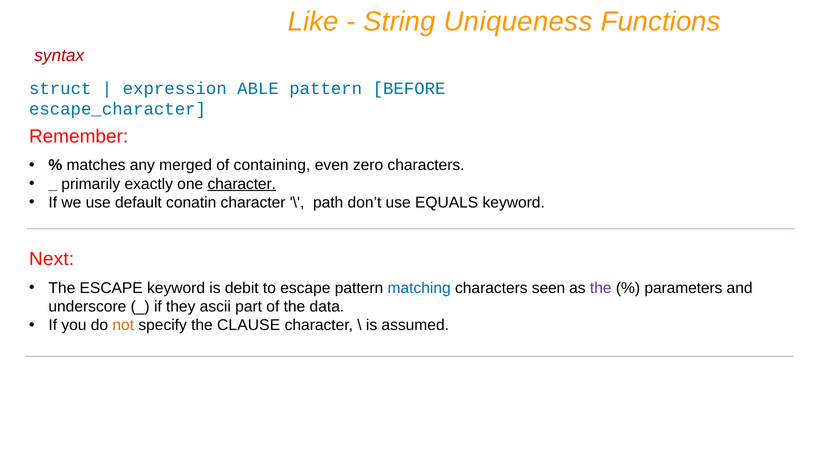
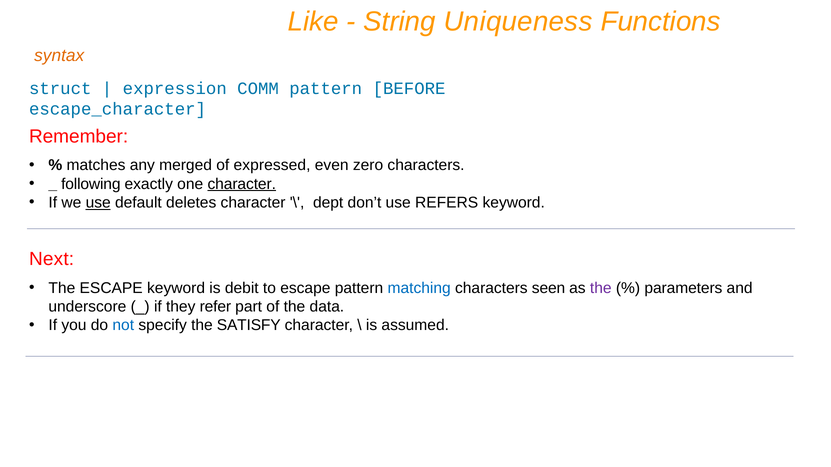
syntax colour: red -> orange
ABLE: ABLE -> COMM
containing: containing -> expressed
primarily: primarily -> following
use at (98, 203) underline: none -> present
conatin: conatin -> deletes
path: path -> dept
EQUALS: EQUALS -> REFERS
ascii: ascii -> refer
not colour: orange -> blue
CLAUSE: CLAUSE -> SATISFY
